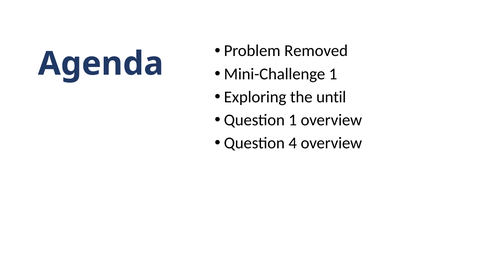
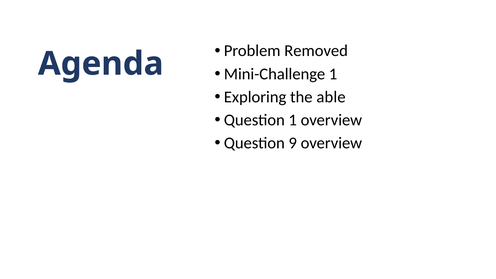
until: until -> able
4: 4 -> 9
